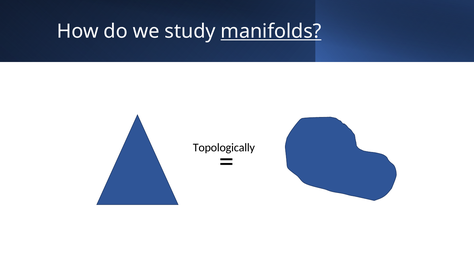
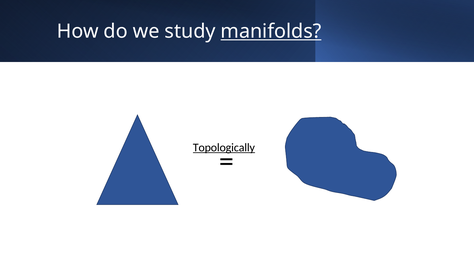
Topologically underline: none -> present
